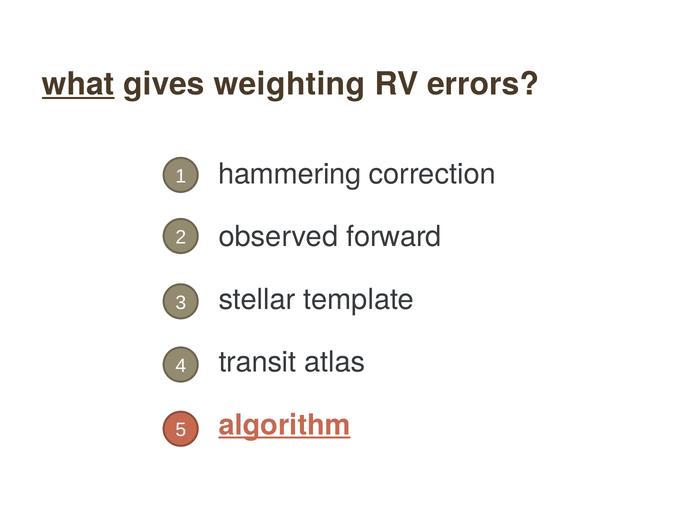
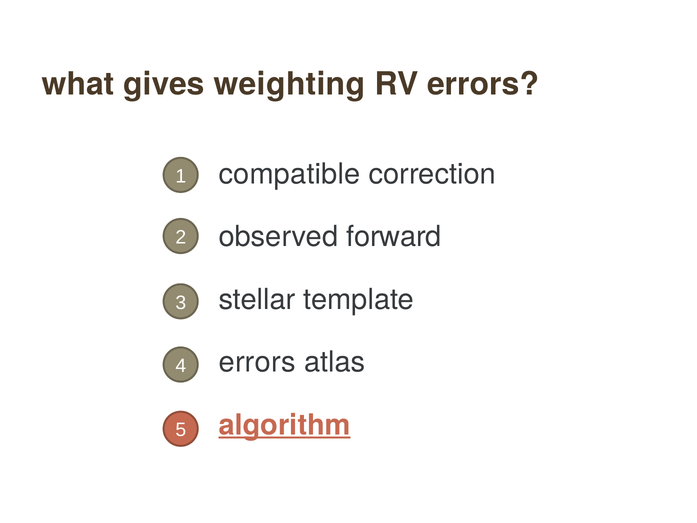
what underline: present -> none
hammering: hammering -> compatible
transit at (257, 362): transit -> errors
